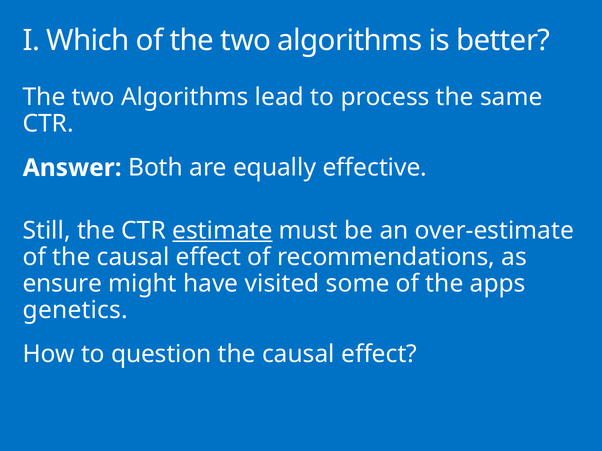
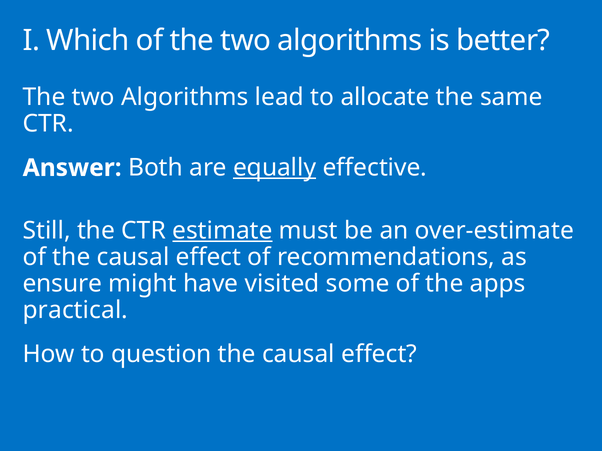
process: process -> allocate
equally underline: none -> present
genetics: genetics -> practical
